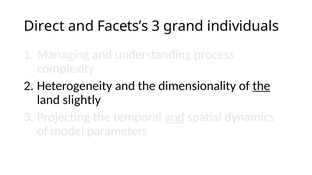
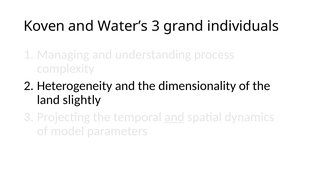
Direct: Direct -> Koven
Facets’s: Facets’s -> Water’s
the at (261, 86) underline: present -> none
